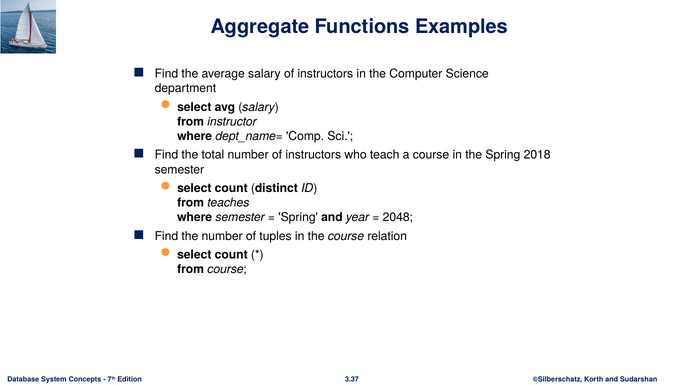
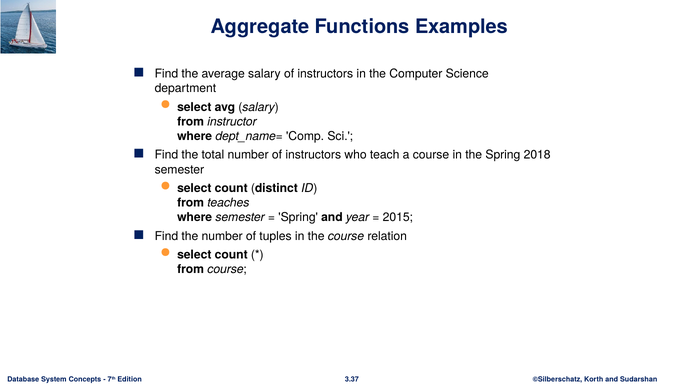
2048: 2048 -> 2015
